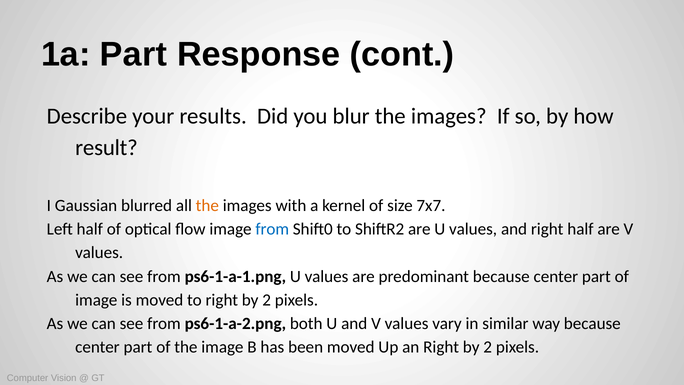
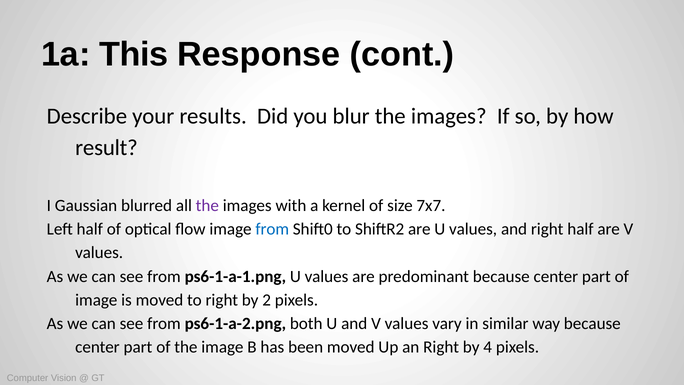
1a Part: Part -> This
the at (207, 206) colour: orange -> purple
an Right by 2: 2 -> 4
